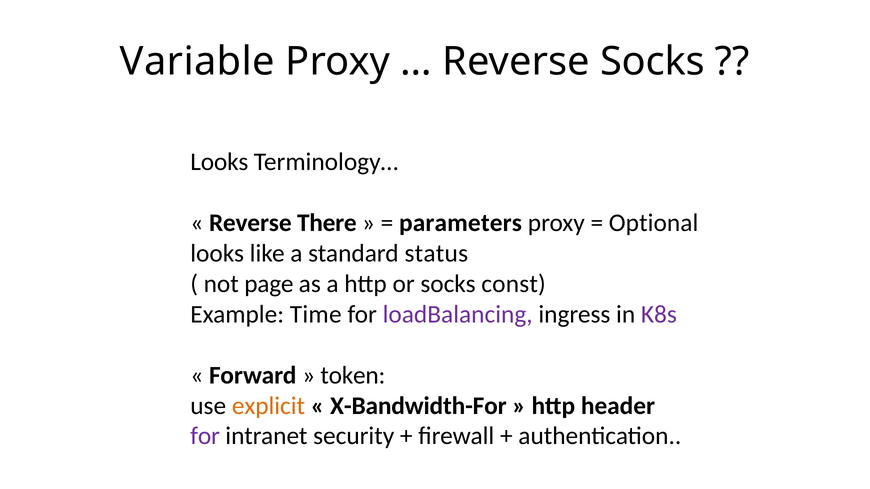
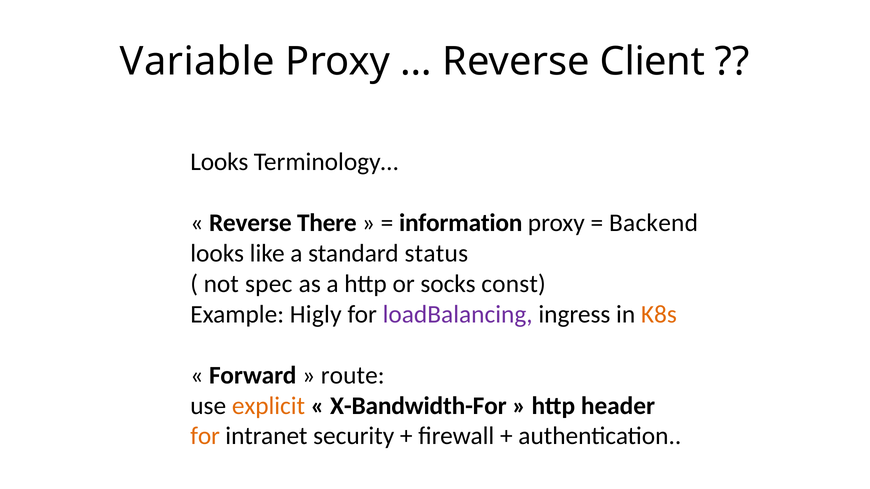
Reverse Socks: Socks -> Client
parameters: parameters -> information
Optional: Optional -> Backend
page: page -> spec
Time: Time -> Higly
K8s colour: purple -> orange
token: token -> route
for at (205, 436) colour: purple -> orange
